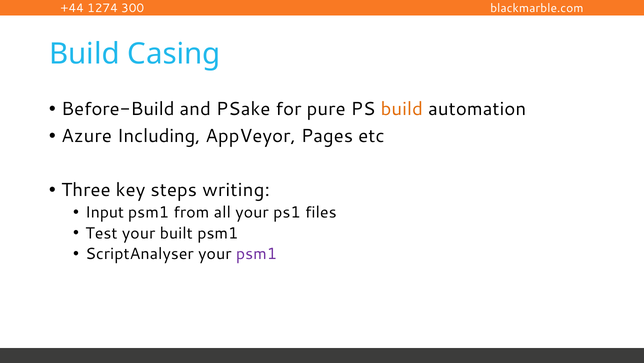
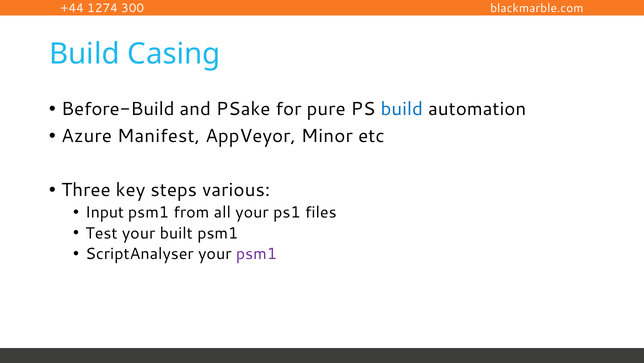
build at (402, 109) colour: orange -> blue
Including: Including -> Manifest
Pages: Pages -> Minor
writing: writing -> various
